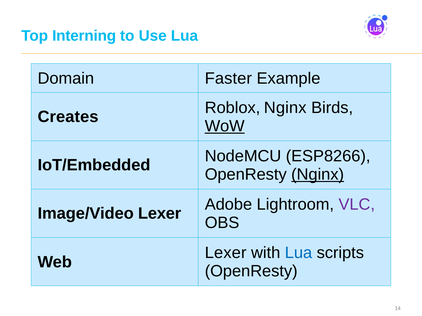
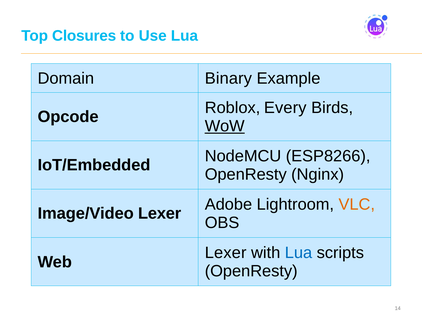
Interning: Interning -> Closures
Faster: Faster -> Binary
Roblox Nginx: Nginx -> Every
Creates: Creates -> Opcode
Nginx at (318, 175) underline: present -> none
VLC colour: purple -> orange
